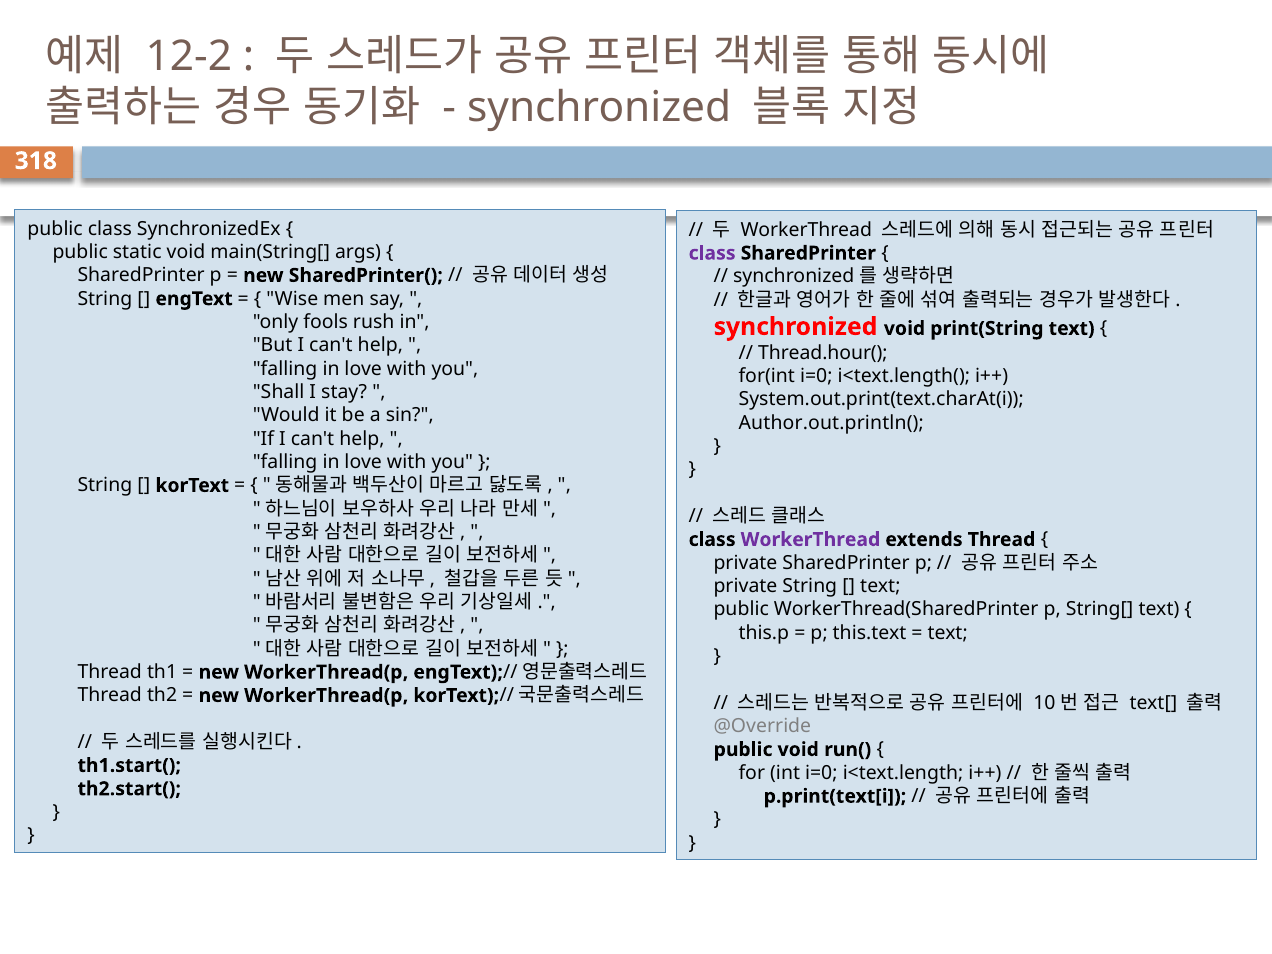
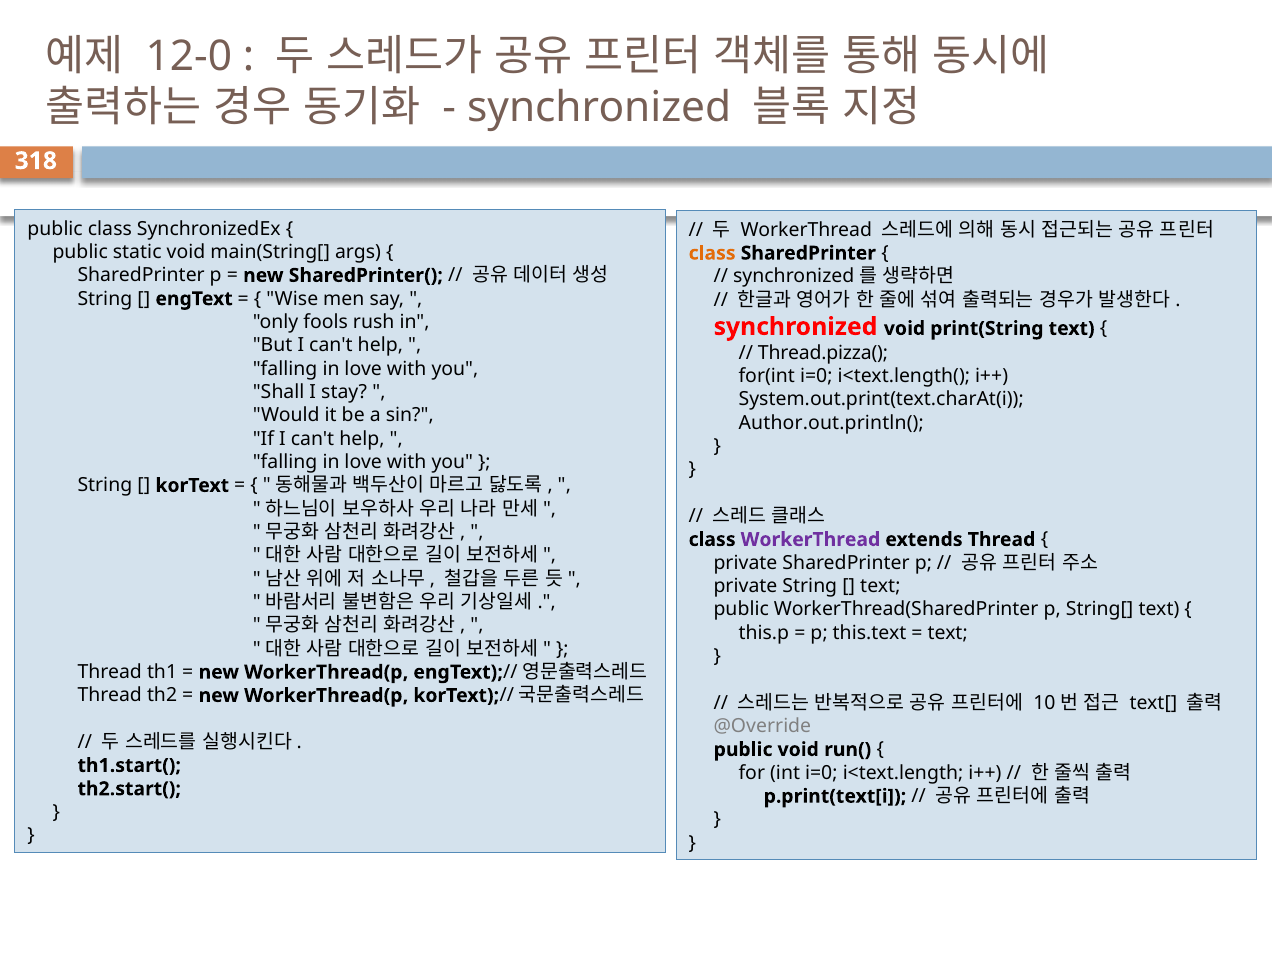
12-2: 12-2 -> 12-0
class at (712, 253) colour: purple -> orange
Thread.hour(: Thread.hour( -> Thread.pizza(
